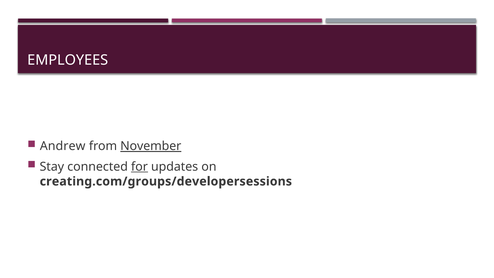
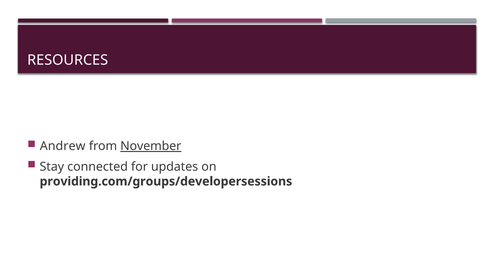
EMPLOYEES: EMPLOYEES -> RESOURCES
for underline: present -> none
creating.com/groups/developersessions: creating.com/groups/developersessions -> providing.com/groups/developersessions
